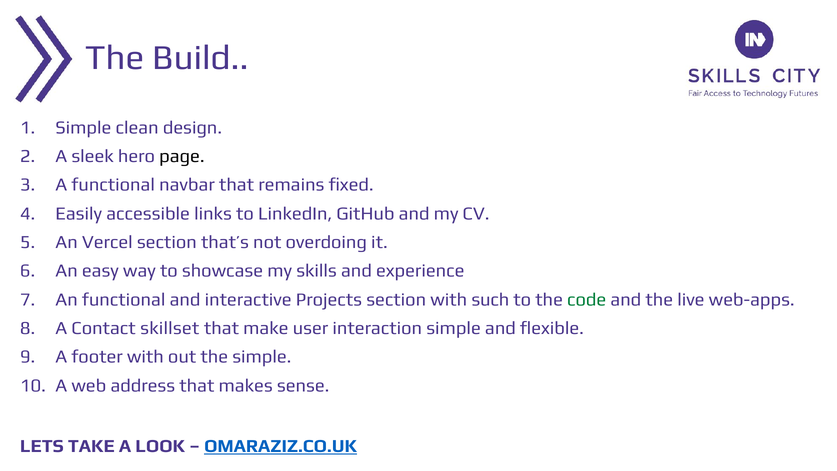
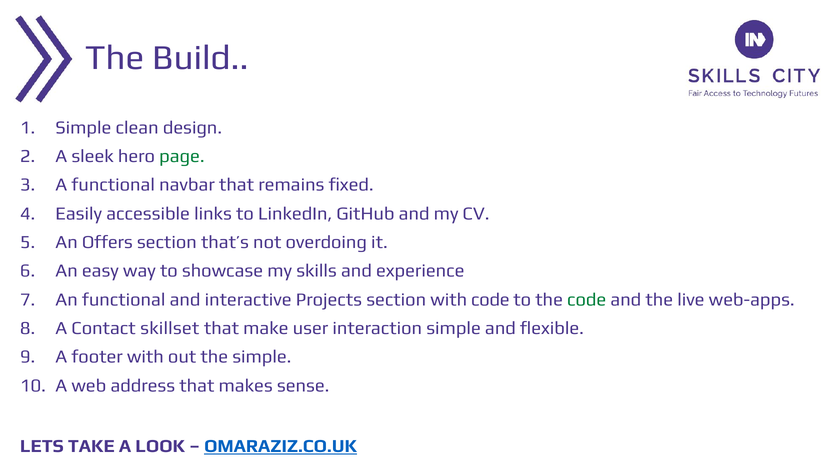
page colour: black -> green
Vercel: Vercel -> Offers
with such: such -> code
